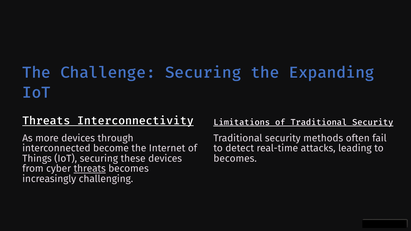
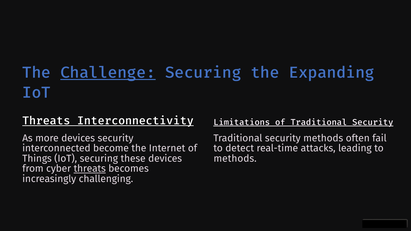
Challenge underline: none -> present
devices through: through -> security
becomes at (235, 159): becomes -> methods
